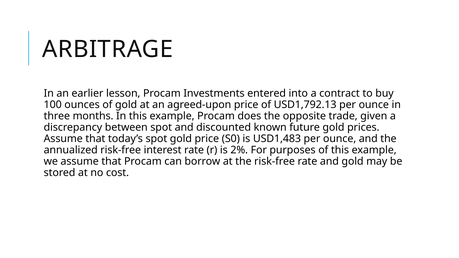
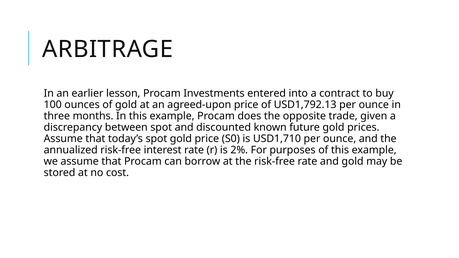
USD1,483: USD1,483 -> USD1,710
